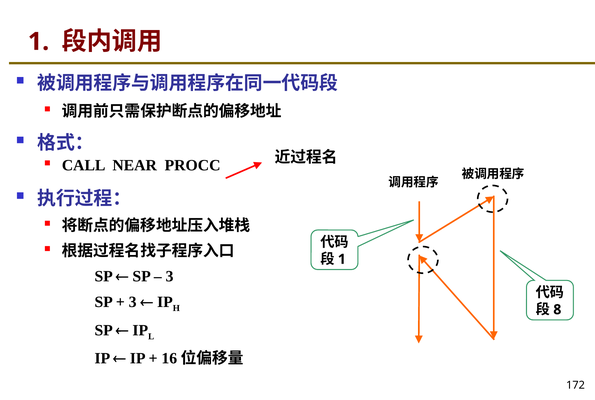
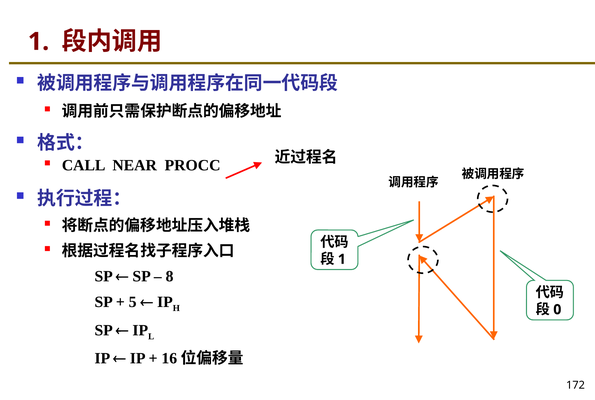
3 at (170, 276): 3 -> 8
3 at (133, 302): 3 -> 5
8: 8 -> 0
